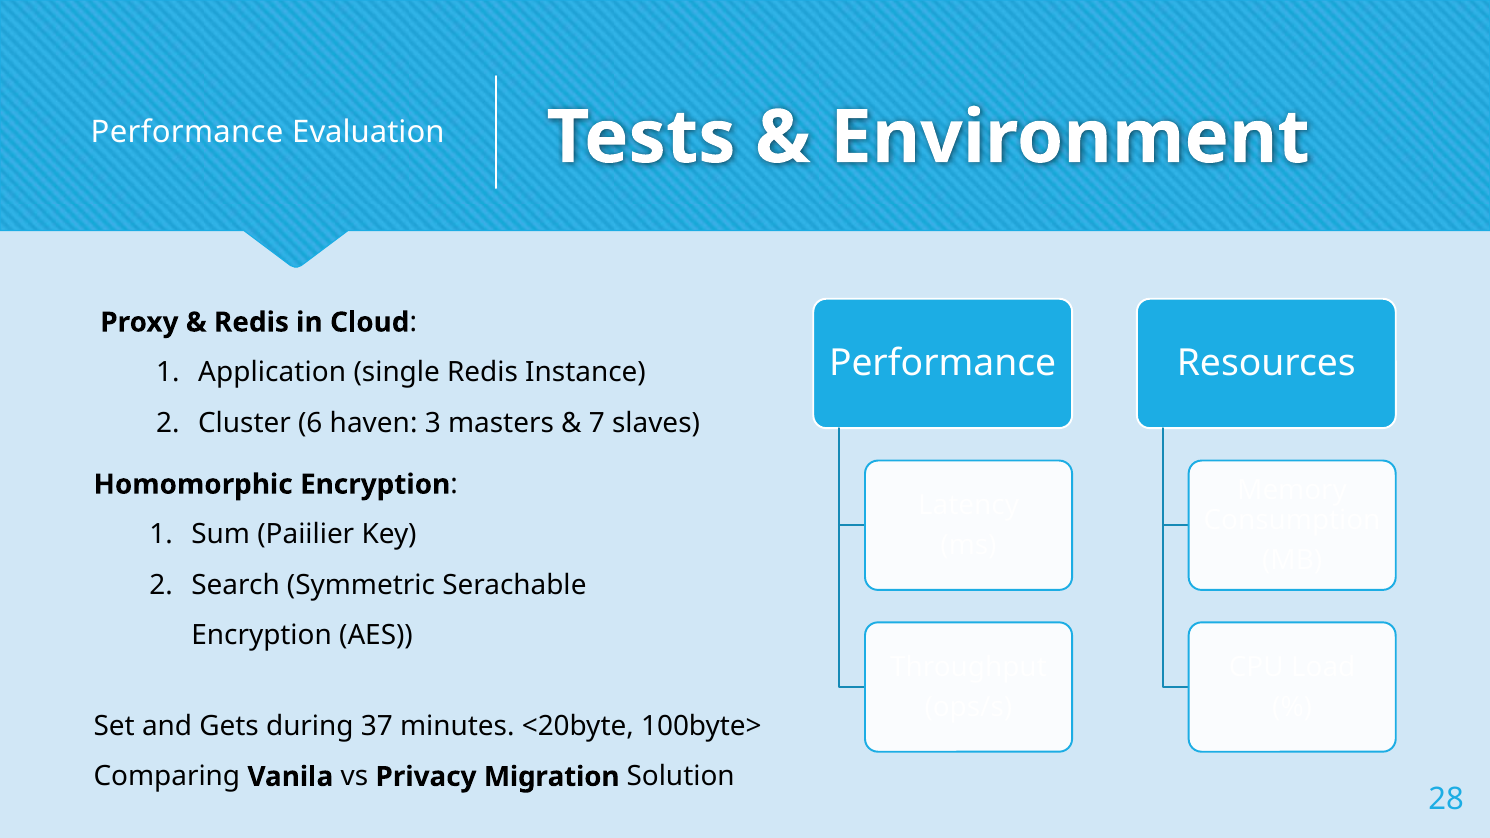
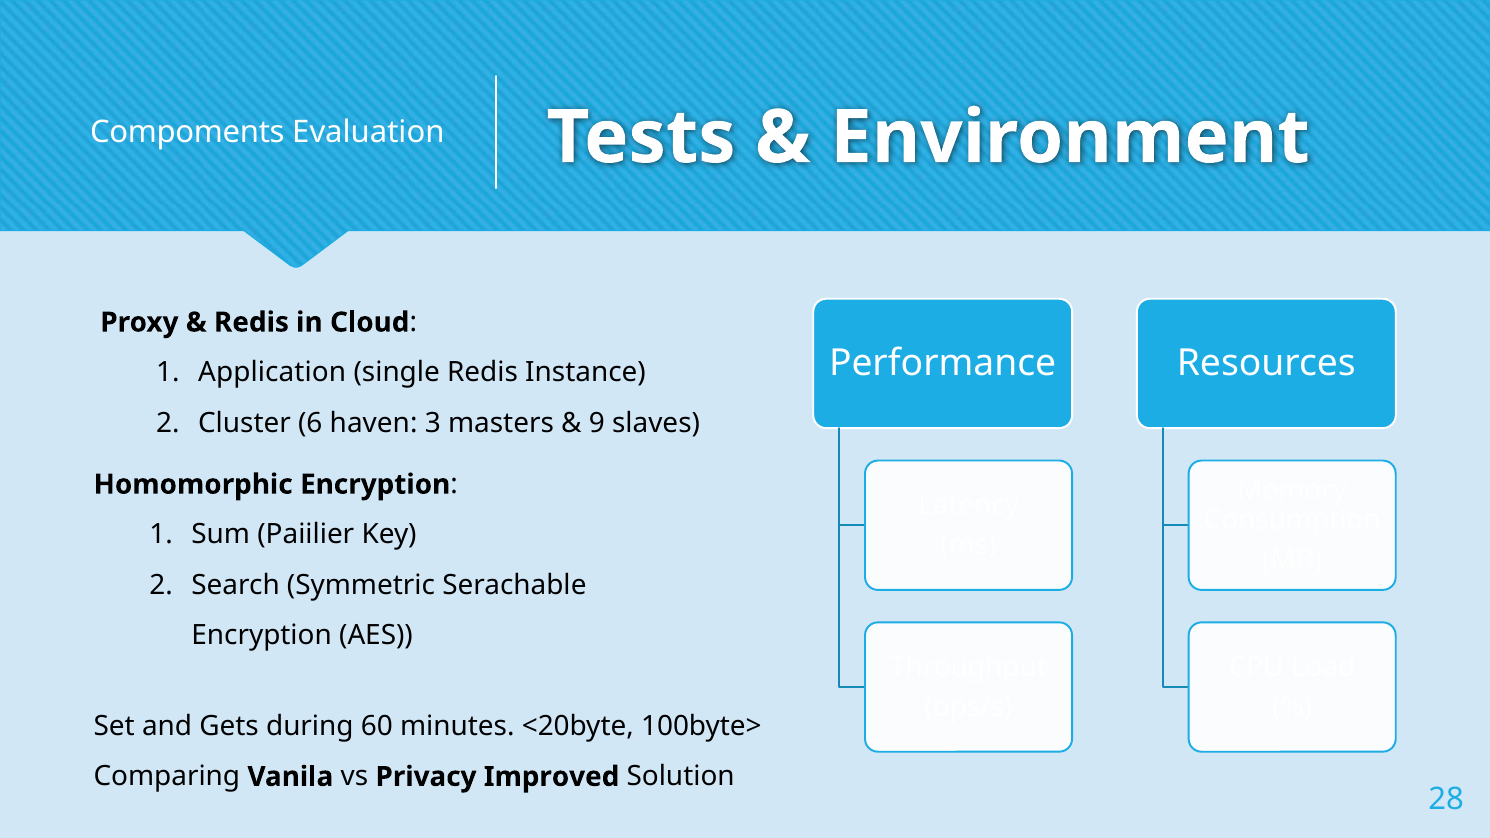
Performance at (187, 132): Performance -> Compoments
7: 7 -> 9
37: 37 -> 60
Migration: Migration -> Improved
